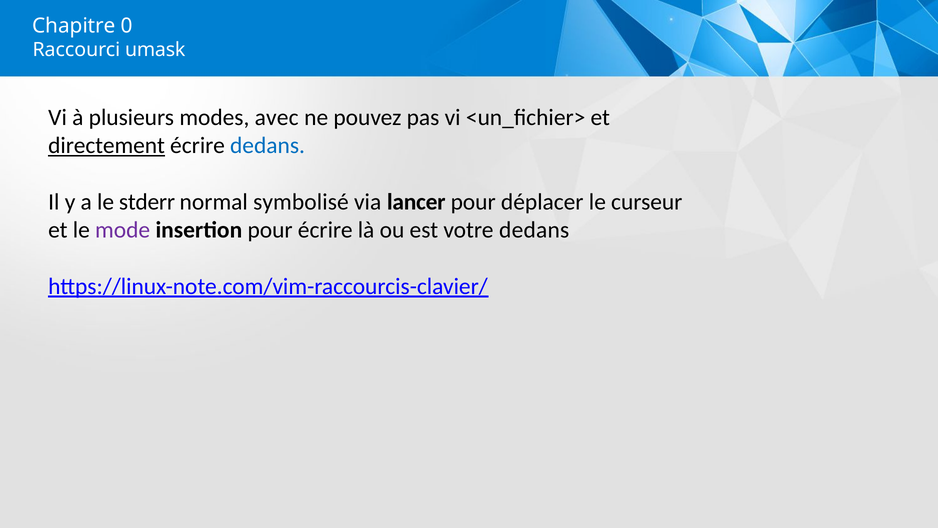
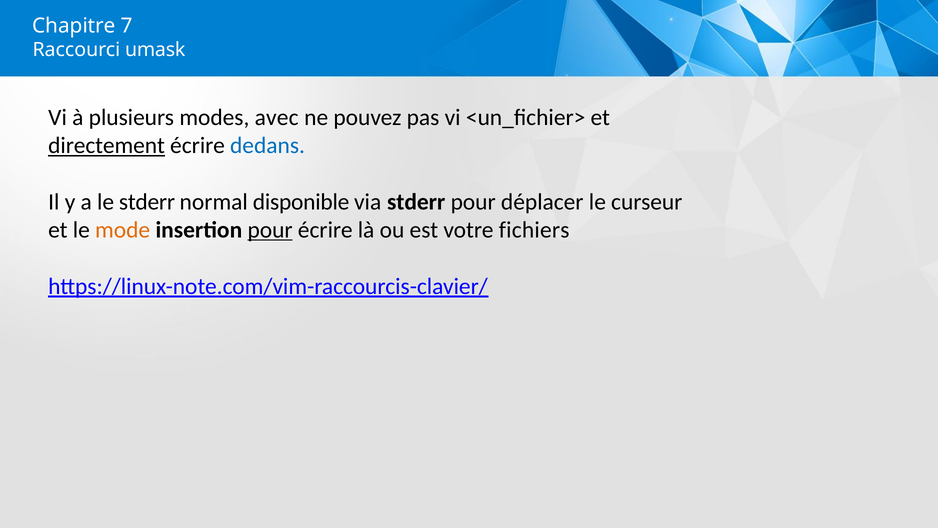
0: 0 -> 7
symbolisé: symbolisé -> disponible
via lancer: lancer -> stderr
mode colour: purple -> orange
pour at (270, 230) underline: none -> present
votre dedans: dedans -> fichiers
